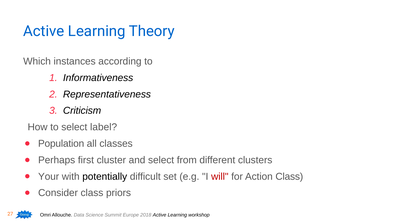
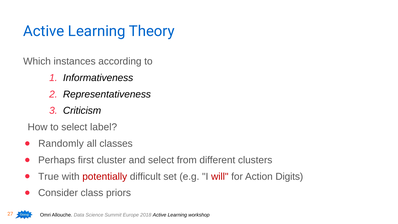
Population: Population -> Randomly
Your: Your -> True
potentially colour: black -> red
Action Class: Class -> Digits
